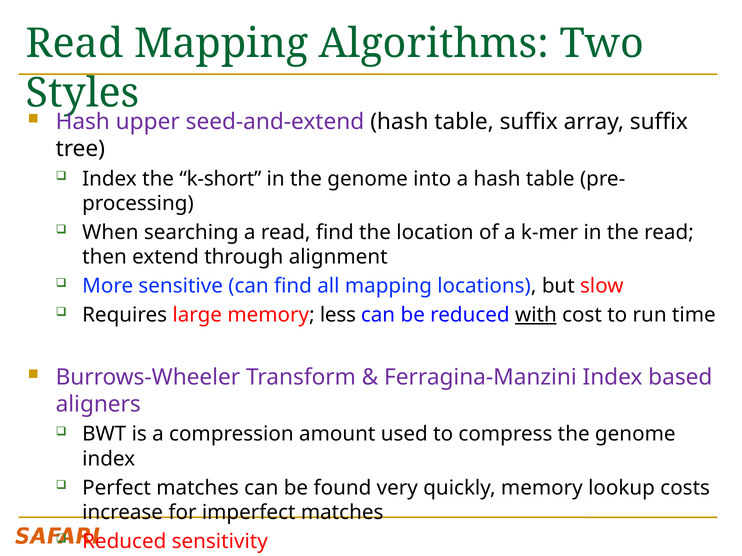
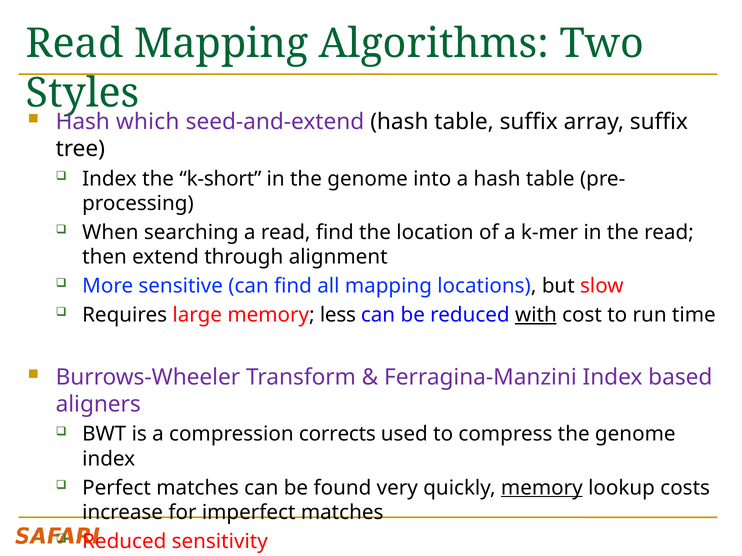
upper: upper -> which
amount: amount -> corrects
memory at (542, 488) underline: none -> present
